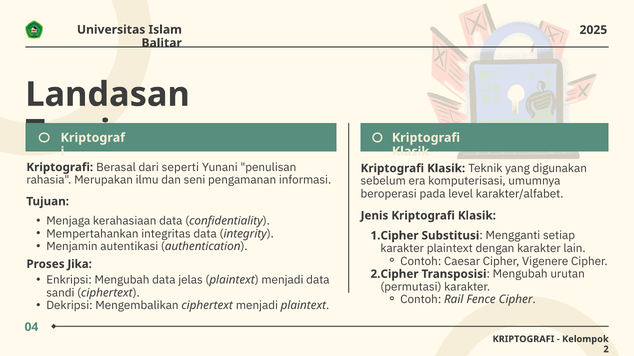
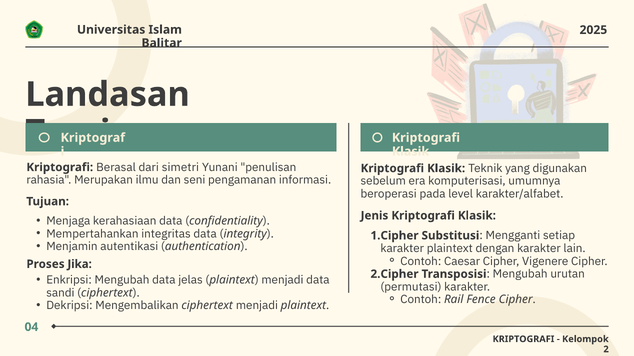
seperti: seperti -> simetri
